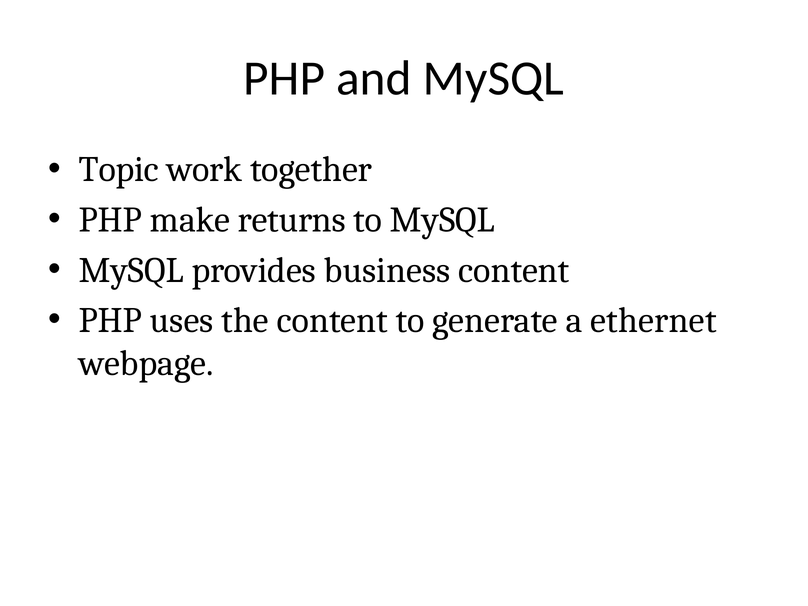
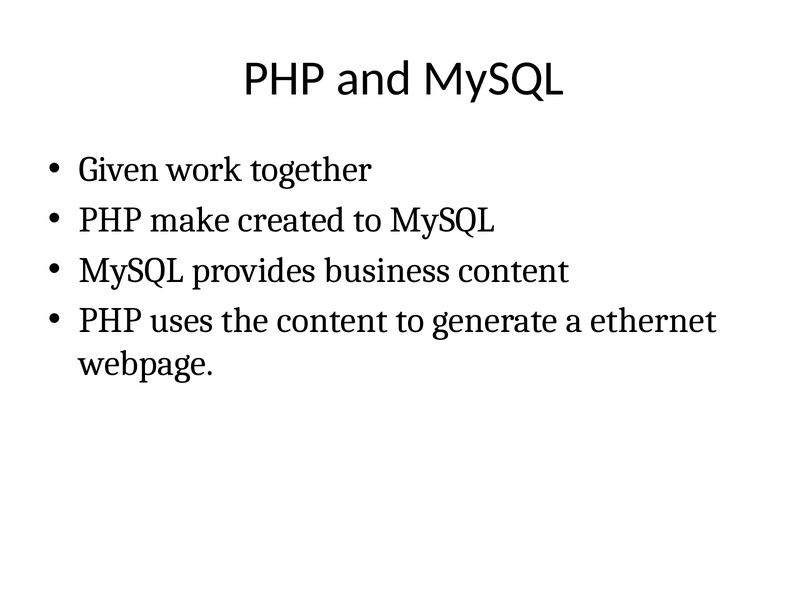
Topic: Topic -> Given
returns: returns -> created
